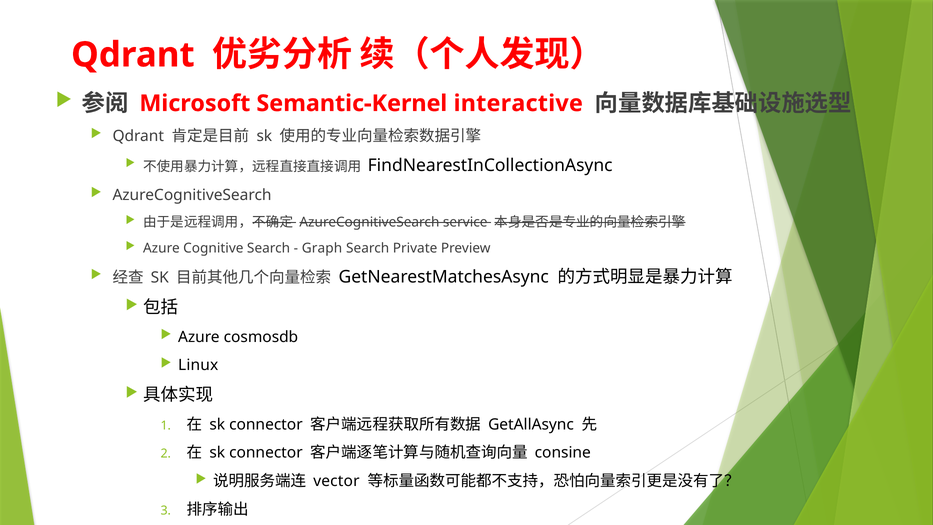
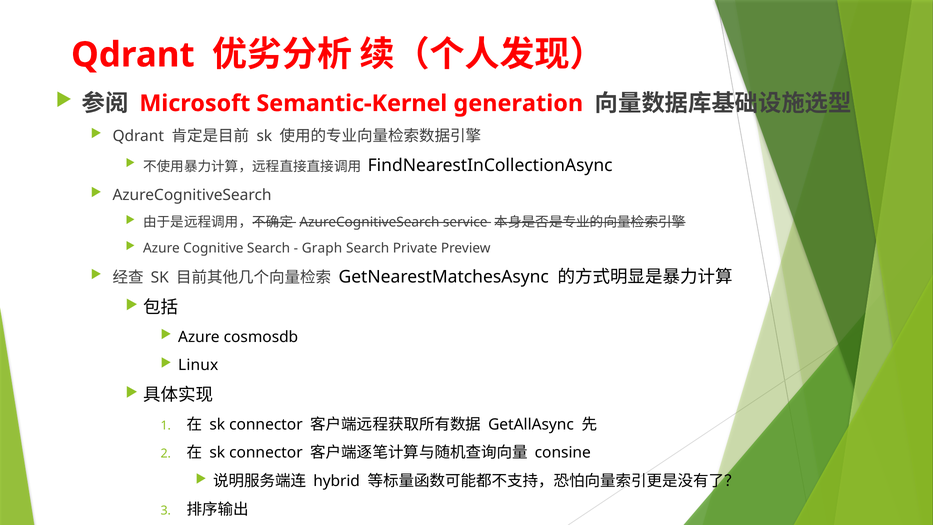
interactive: interactive -> generation
vector: vector -> hybrid
